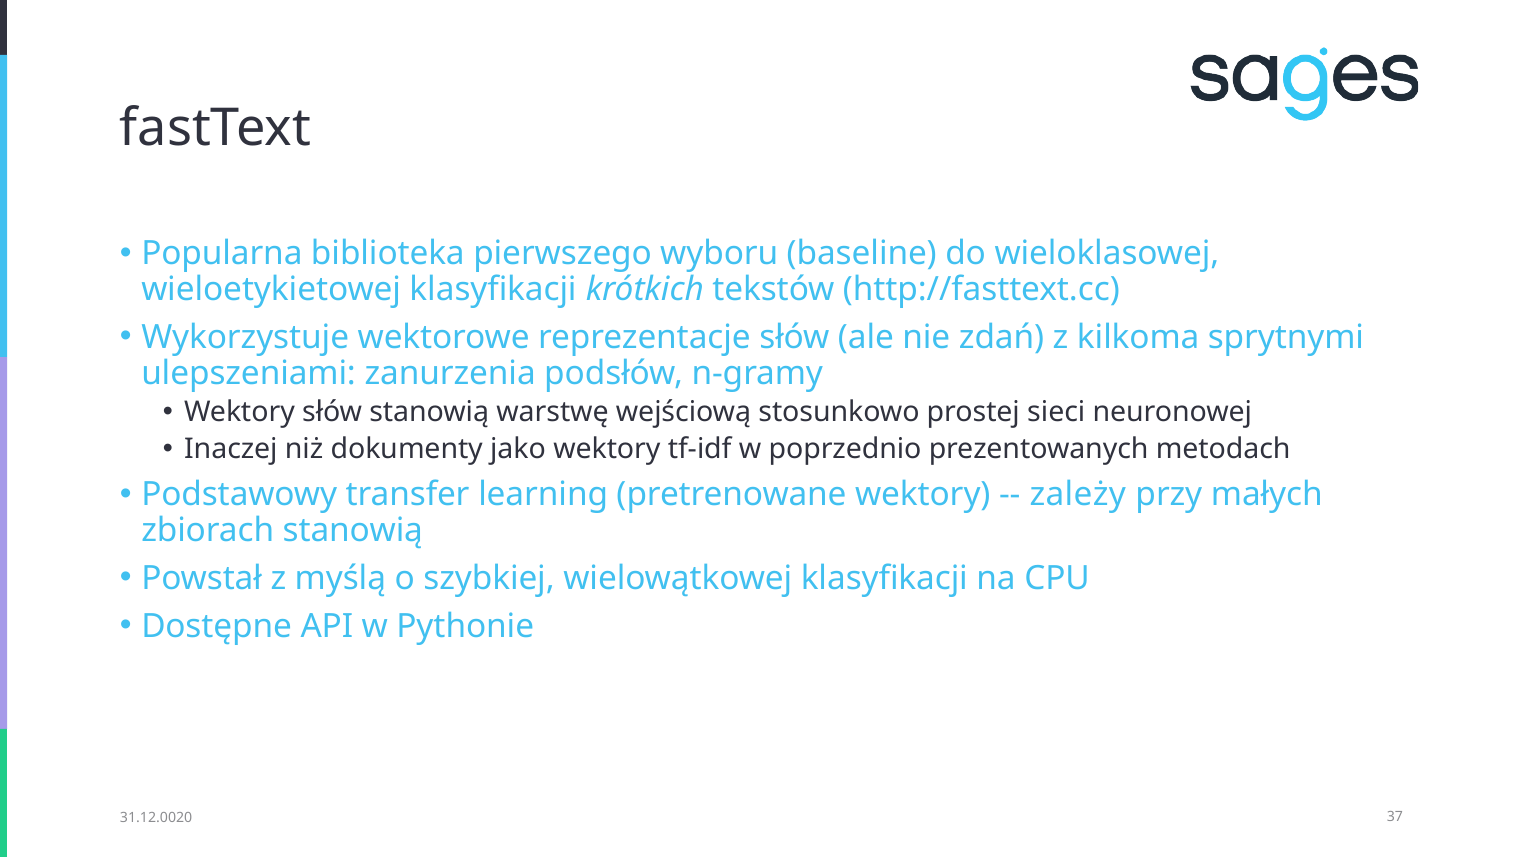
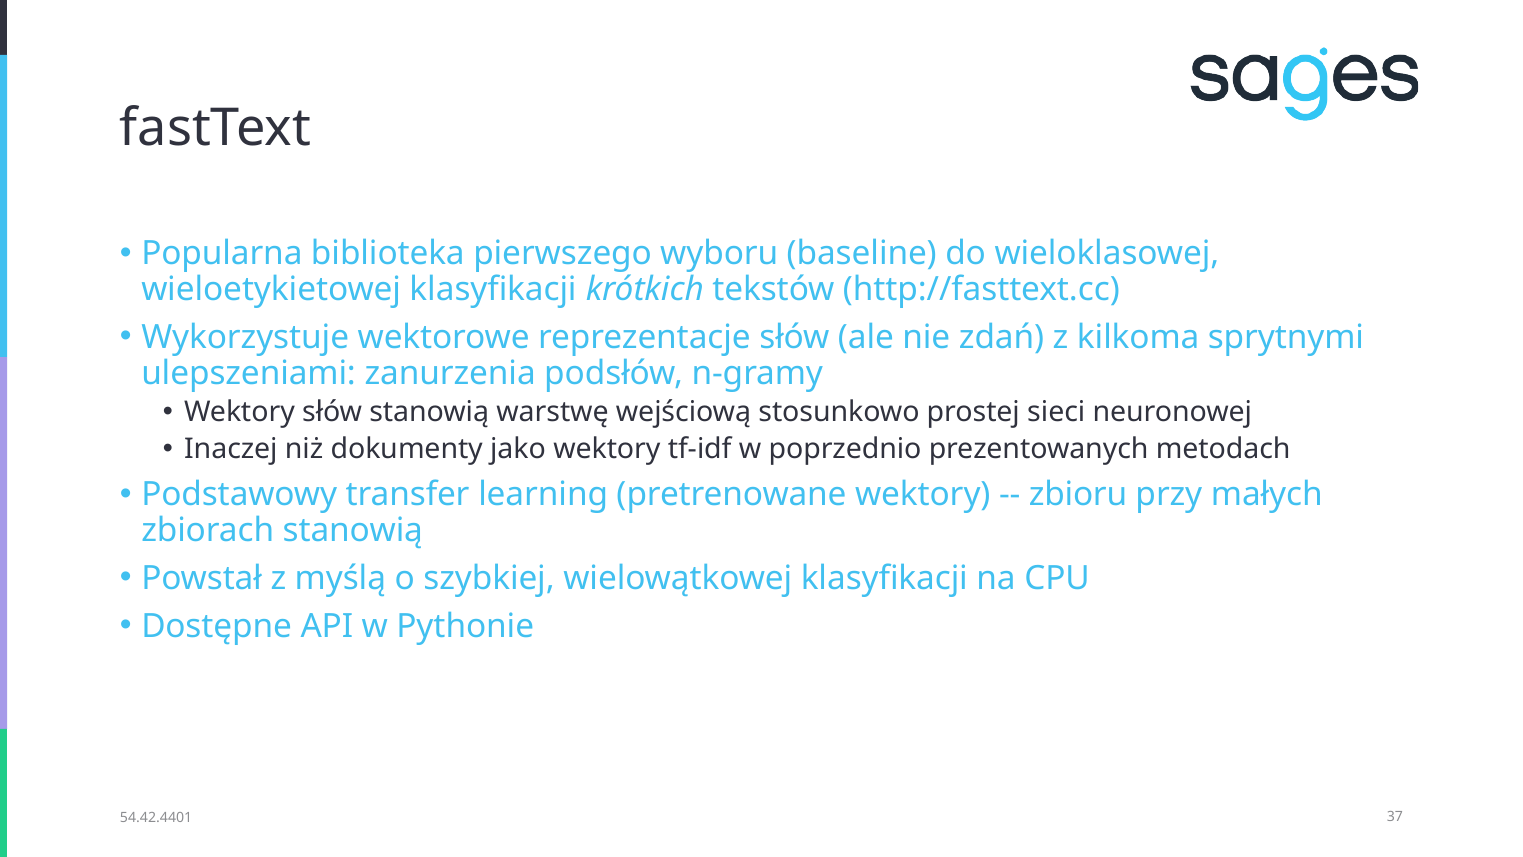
zależy: zależy -> zbioru
31.12.0020: 31.12.0020 -> 54.42.4401
